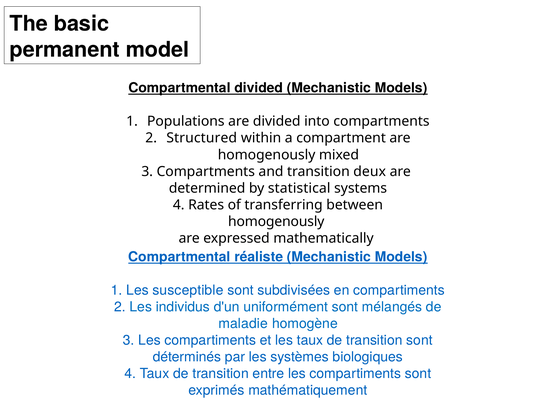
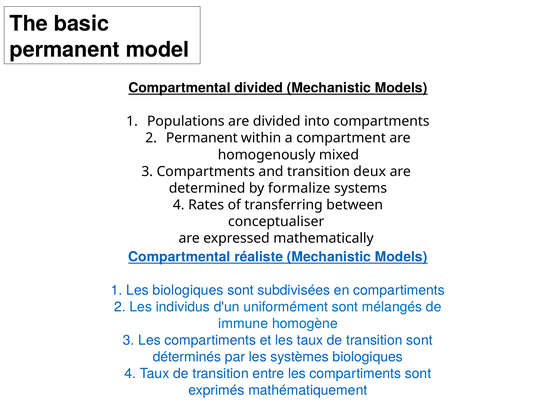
2 Structured: Structured -> Permanent
statistical: statistical -> formalize
homogenously at (276, 221): homogenously -> conceptualiser
Les susceptible: susceptible -> biologiques
maladie: maladie -> immune
